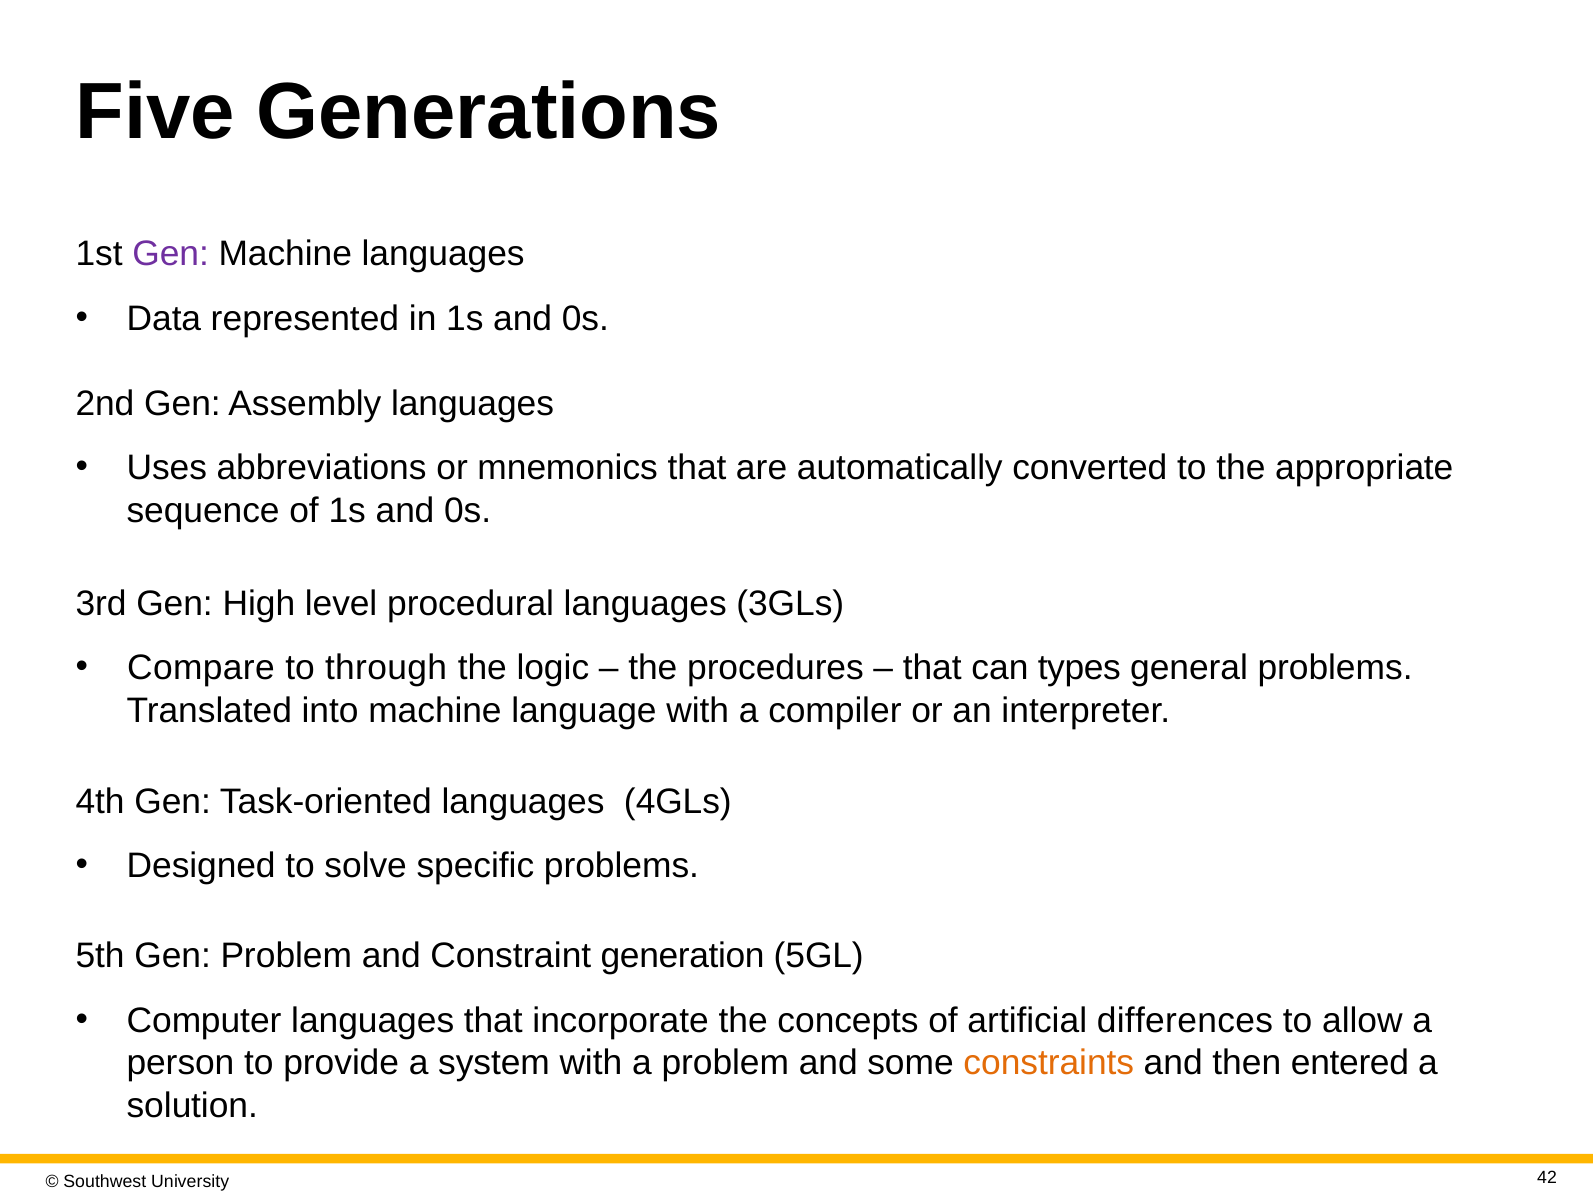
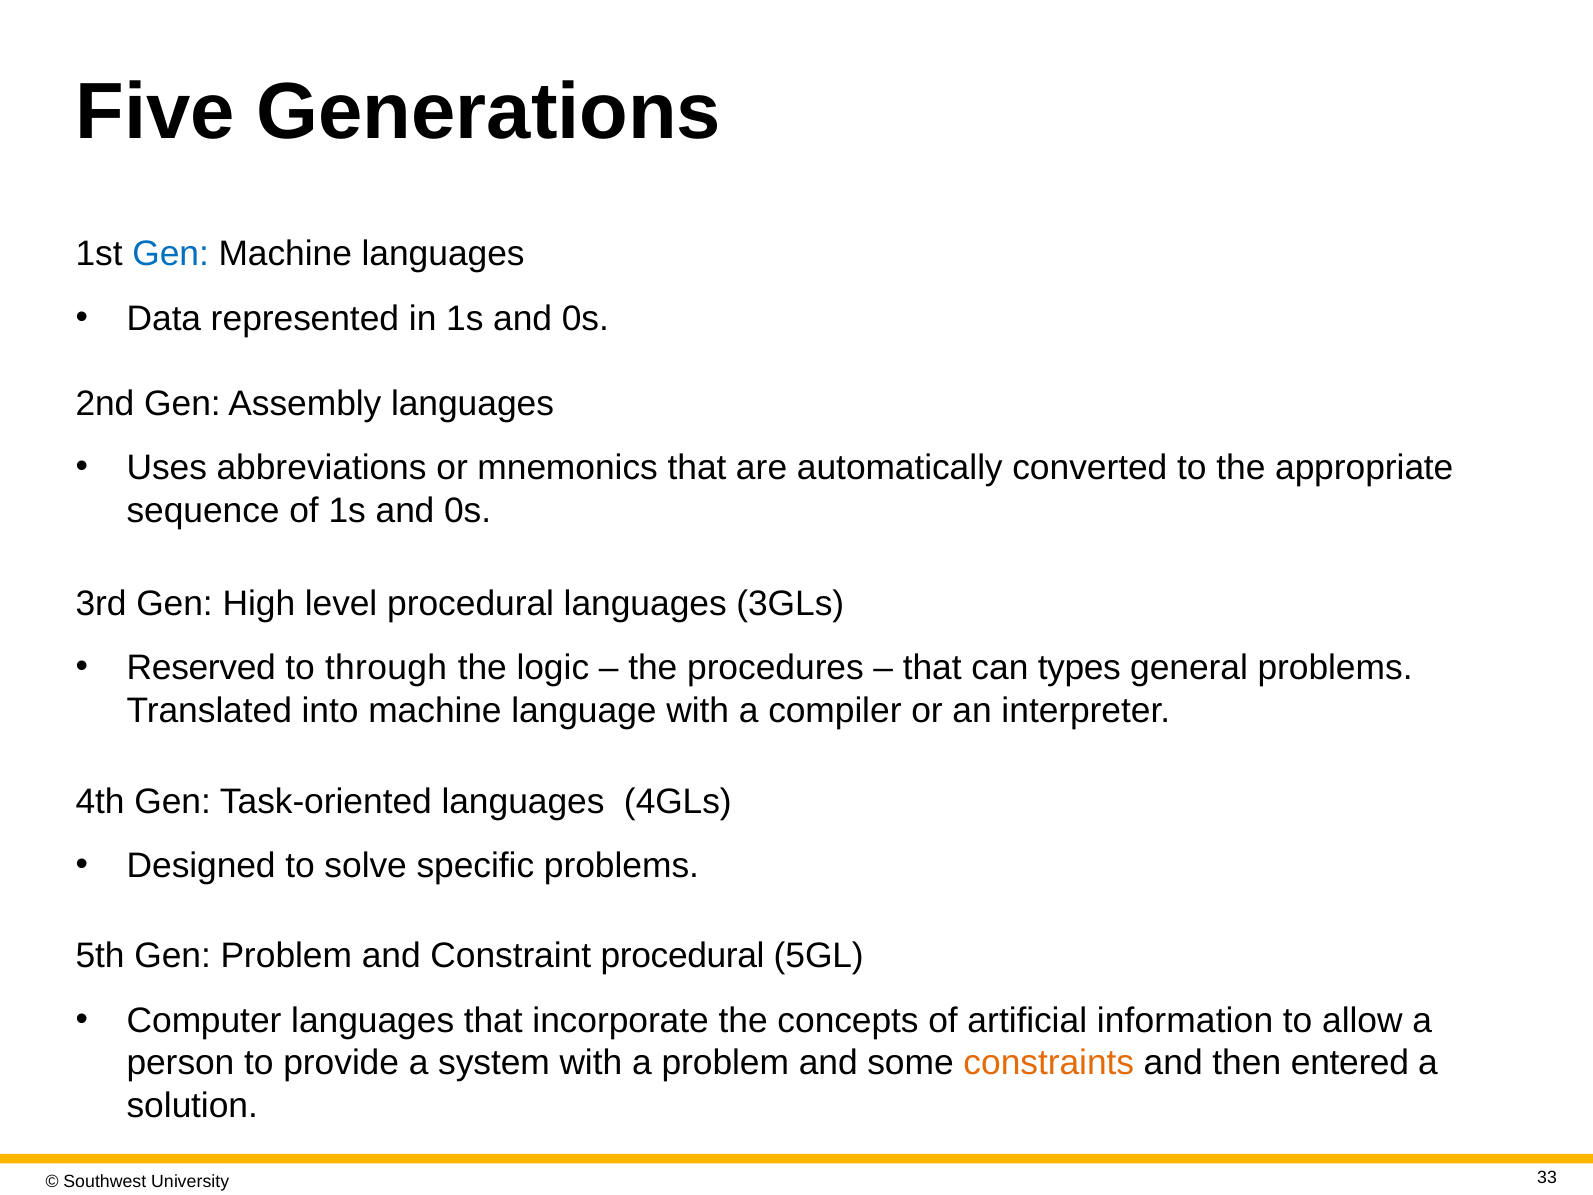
Gen at (171, 254) colour: purple -> blue
Compare: Compare -> Reserved
Constraint generation: generation -> procedural
differences: differences -> information
42: 42 -> 33
